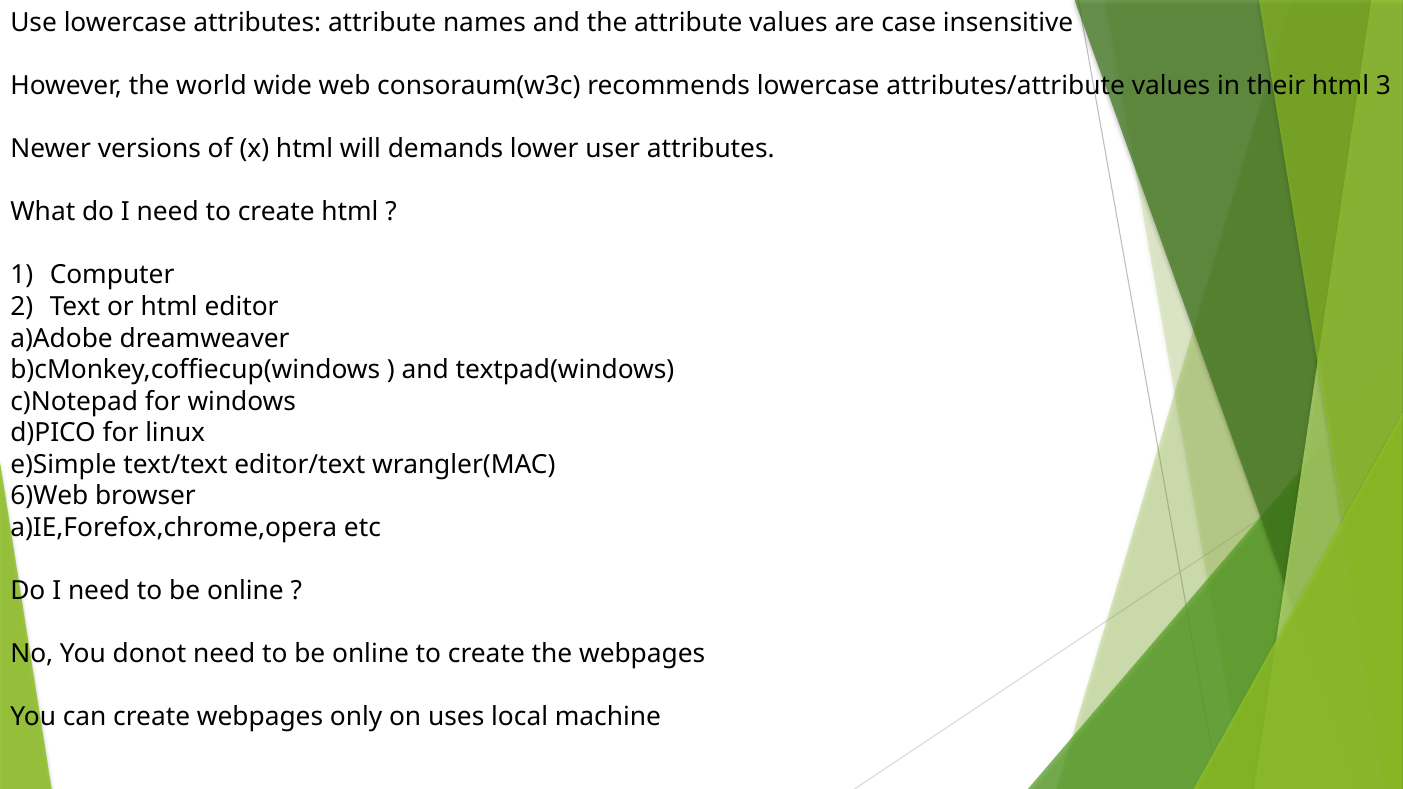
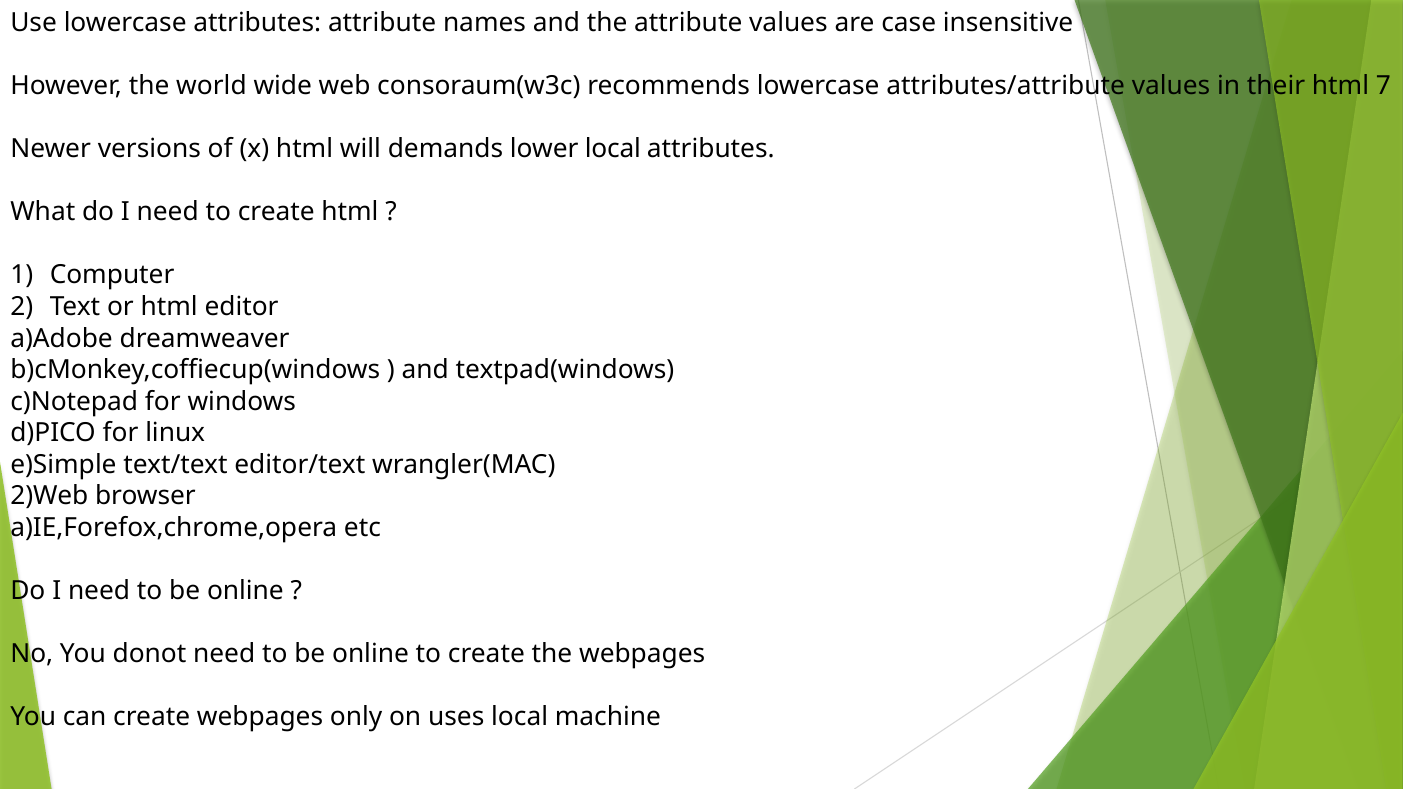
3: 3 -> 7
lower user: user -> local
6)Web: 6)Web -> 2)Web
